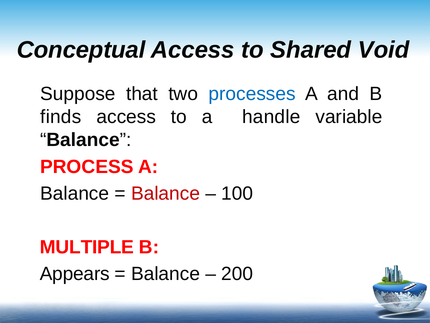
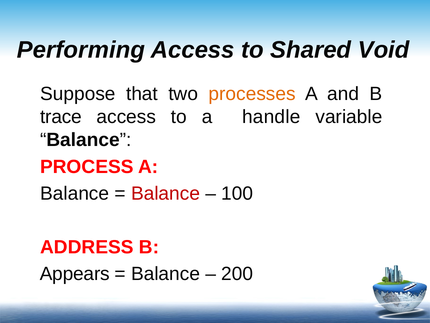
Conceptual: Conceptual -> Performing
processes colour: blue -> orange
finds: finds -> trace
MULTIPLE: MULTIPLE -> ADDRESS
